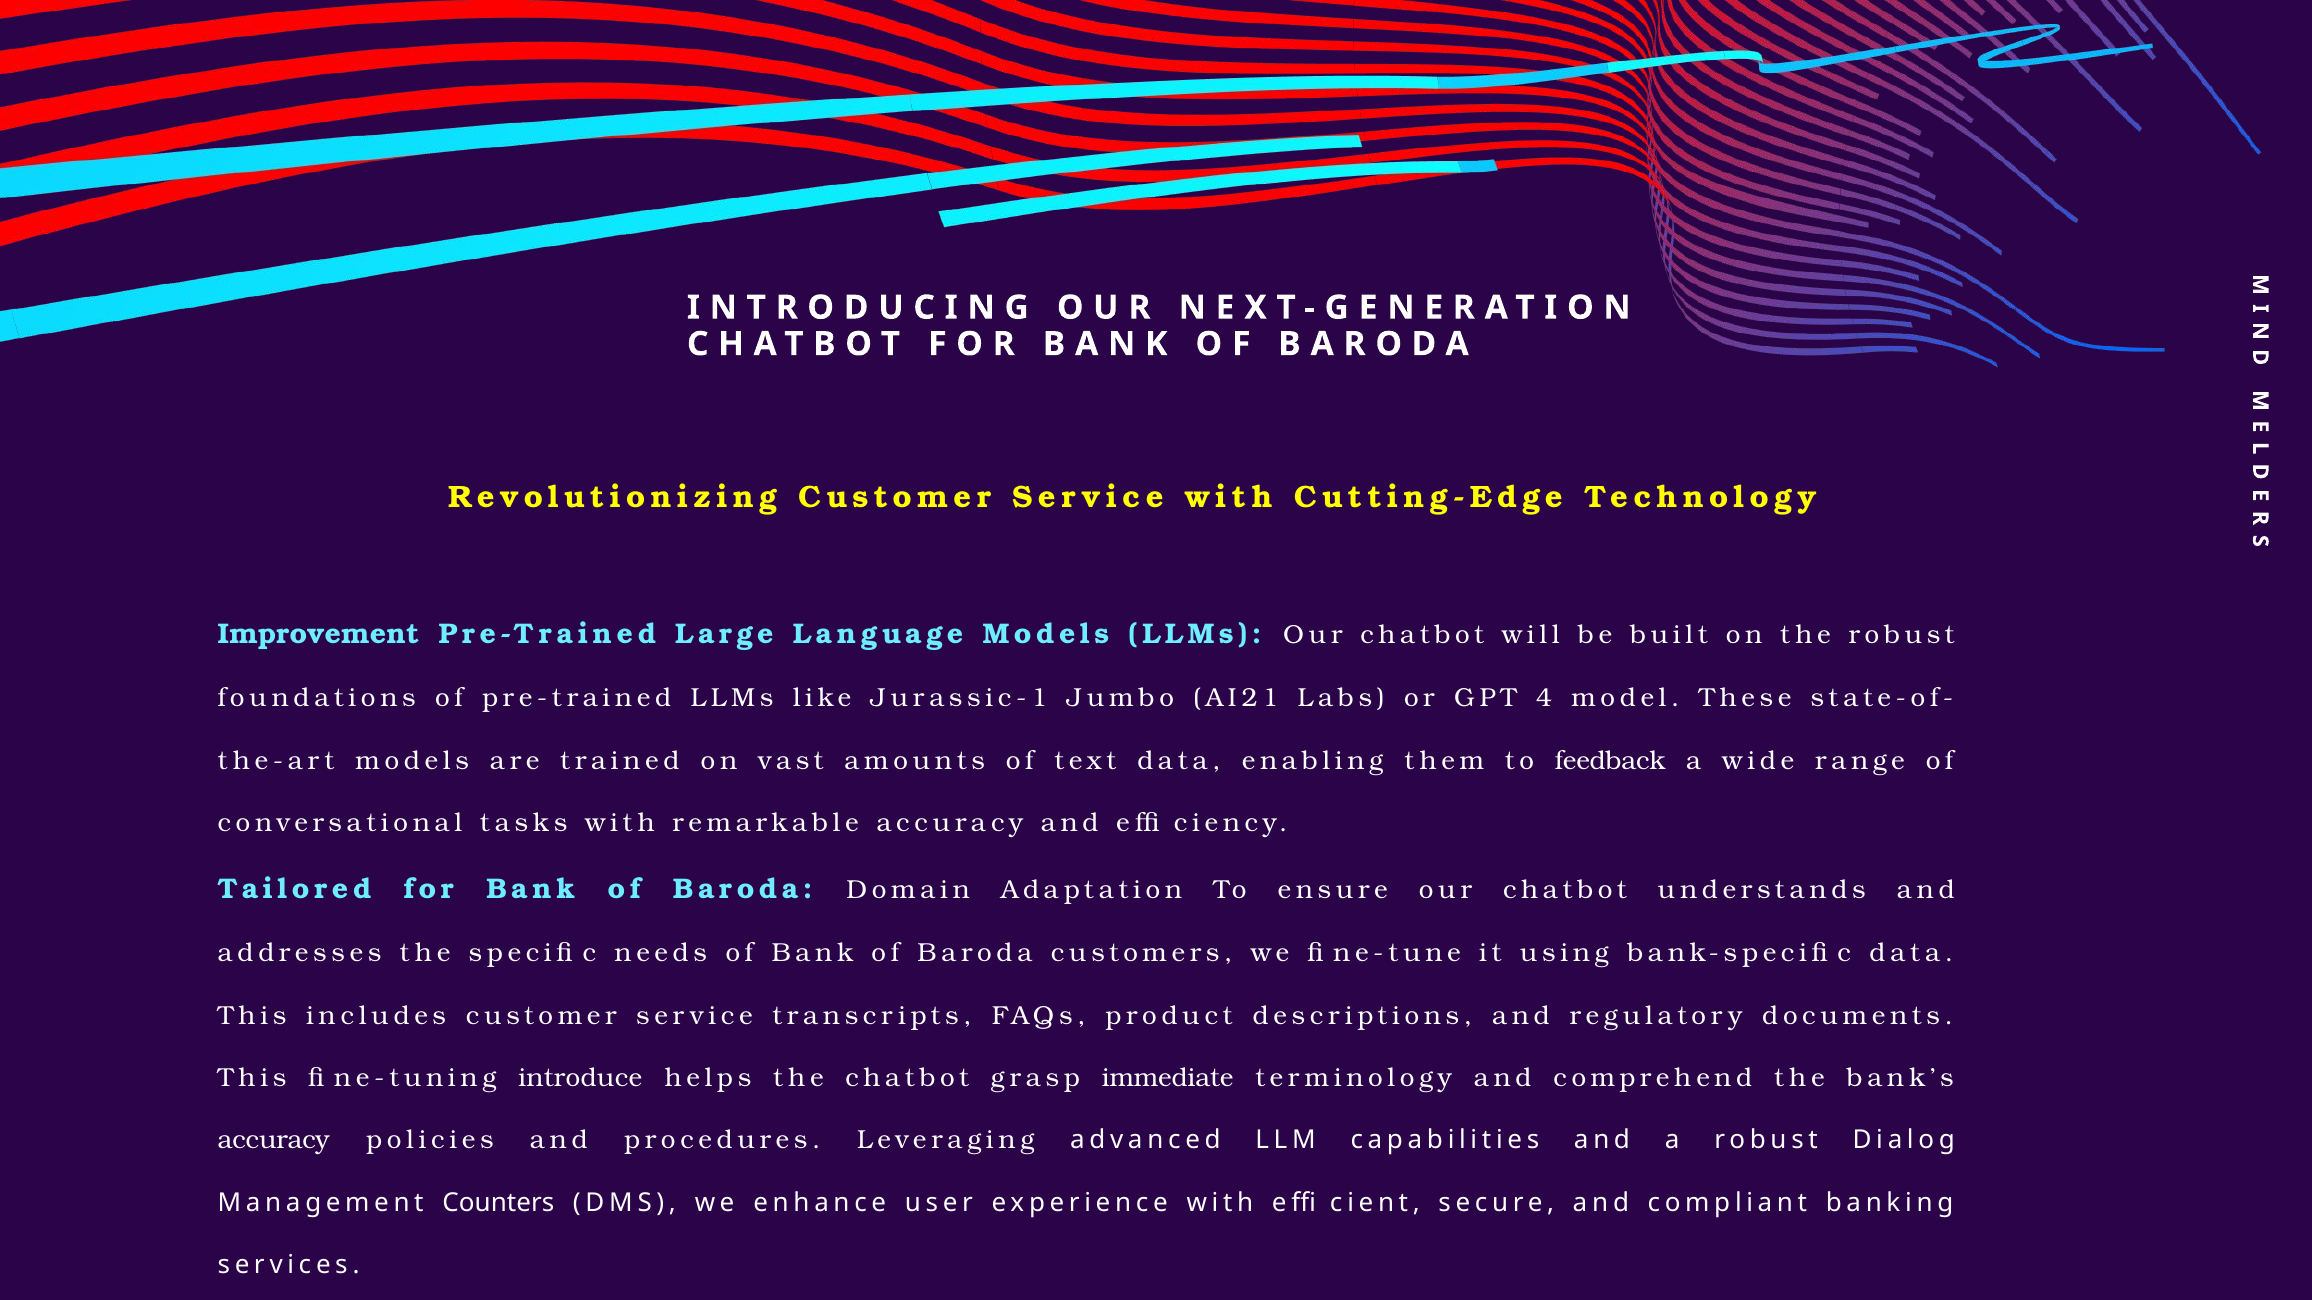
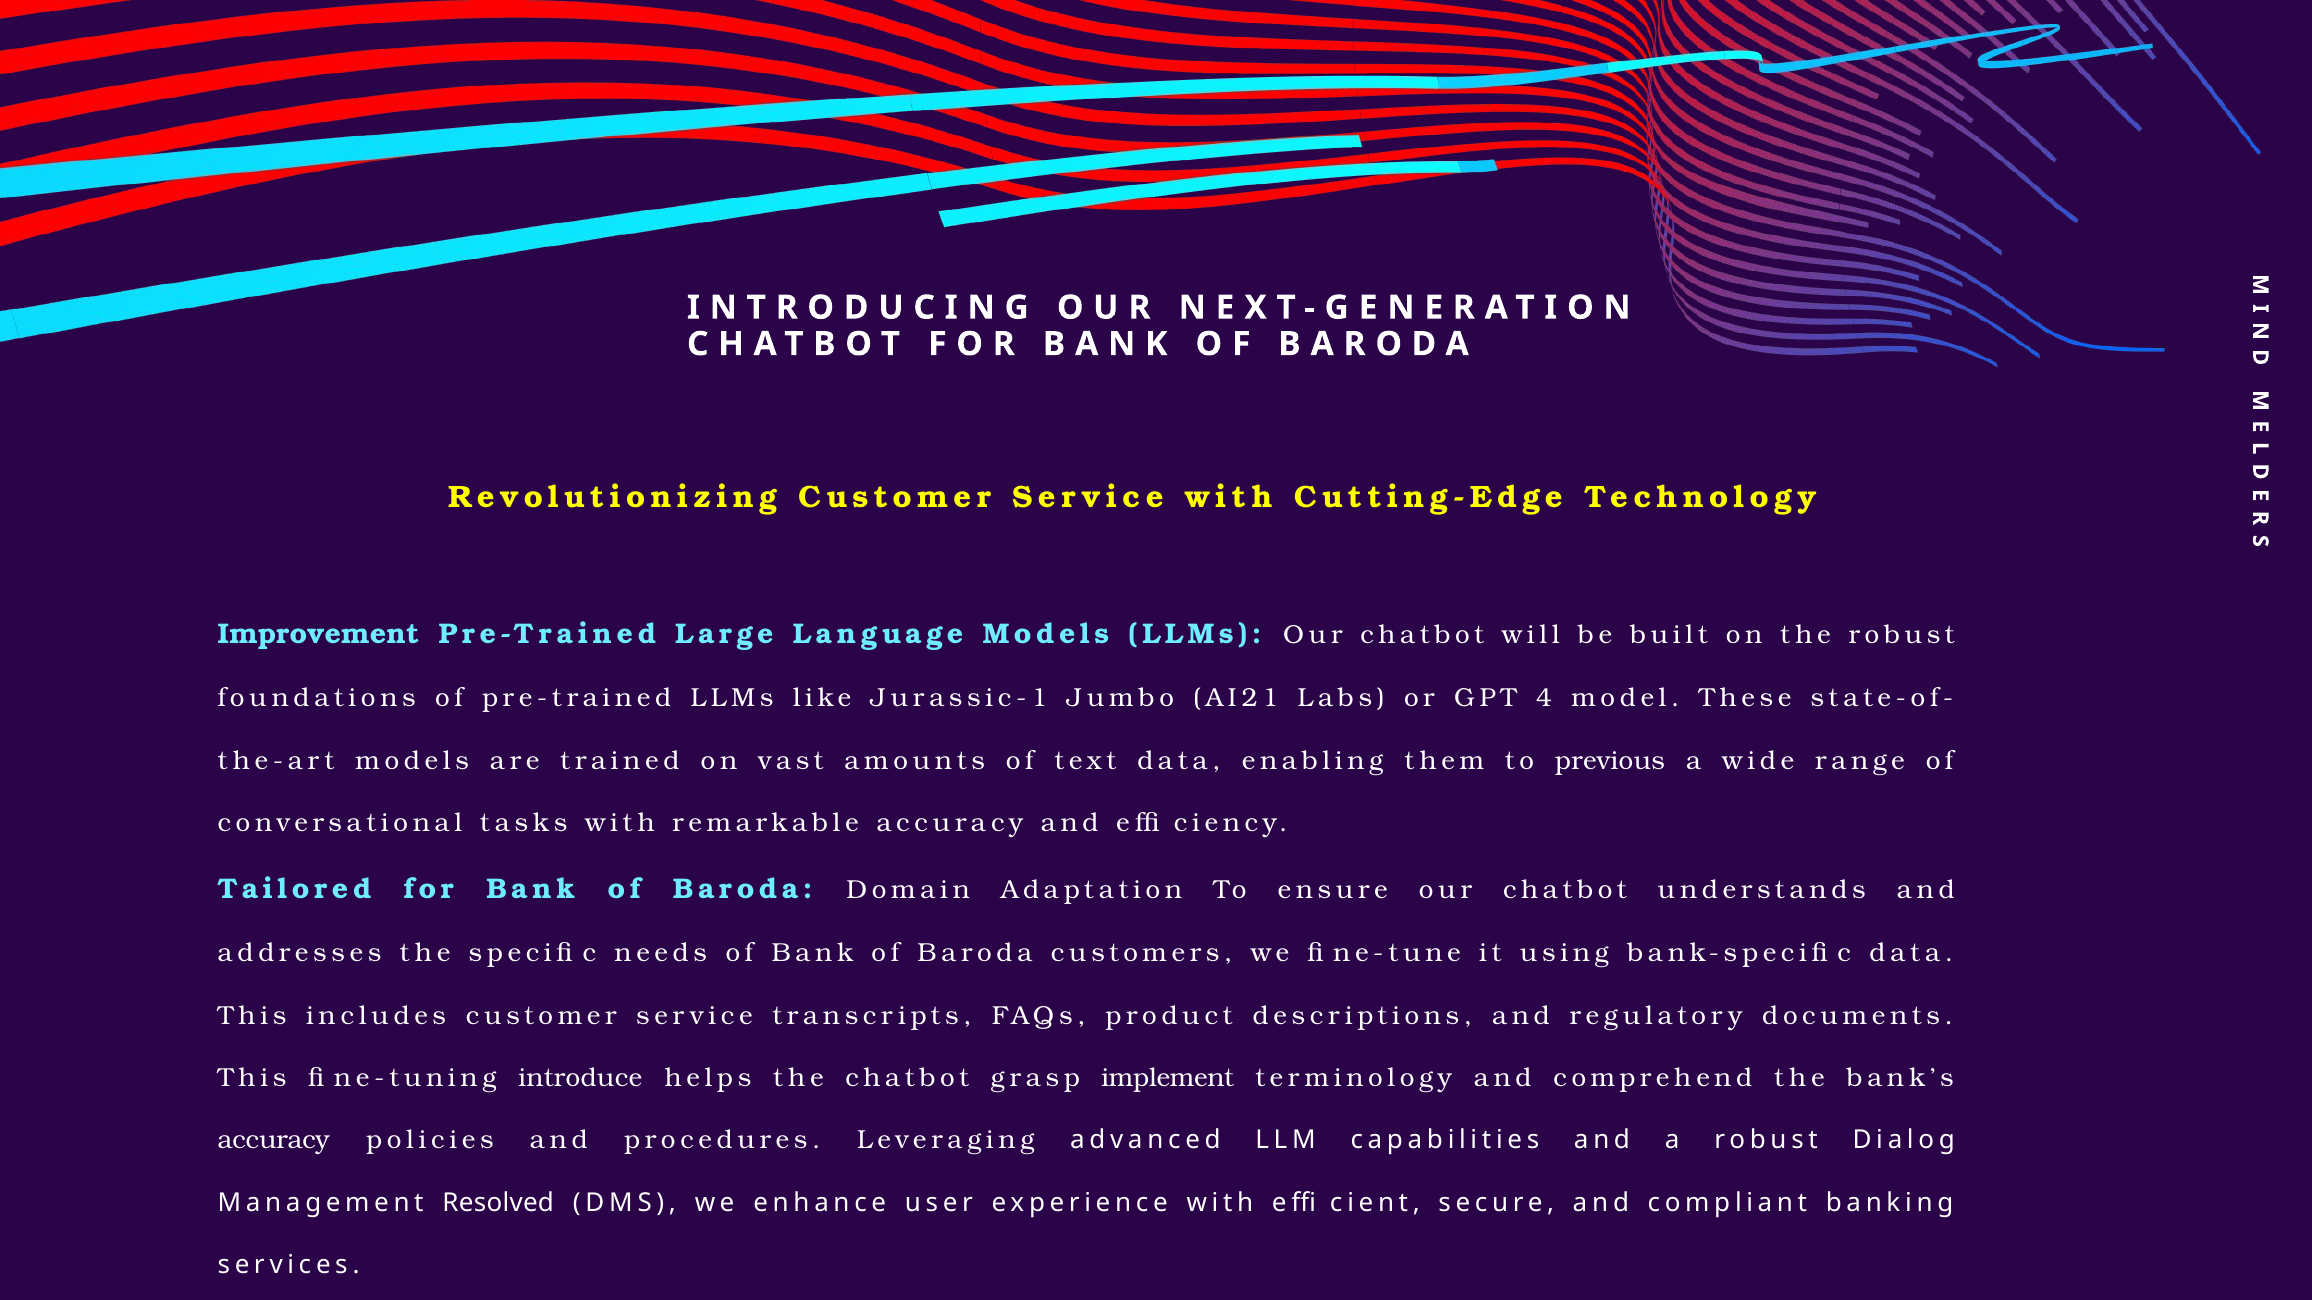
feedback: feedback -> previous
immediate: immediate -> implement
Counters: Counters -> Resolved
